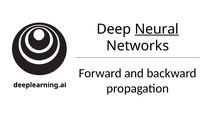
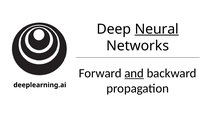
and underline: none -> present
